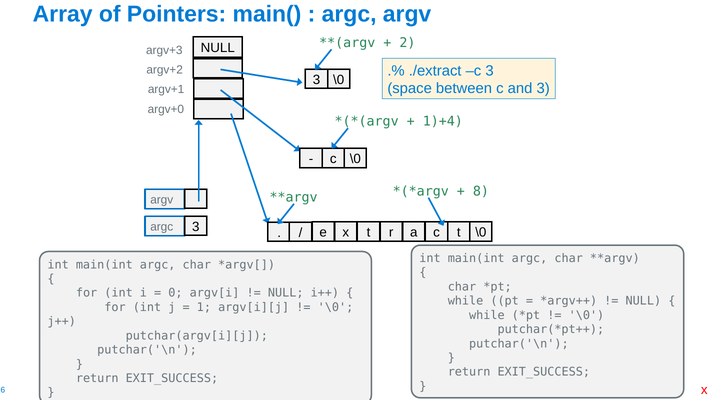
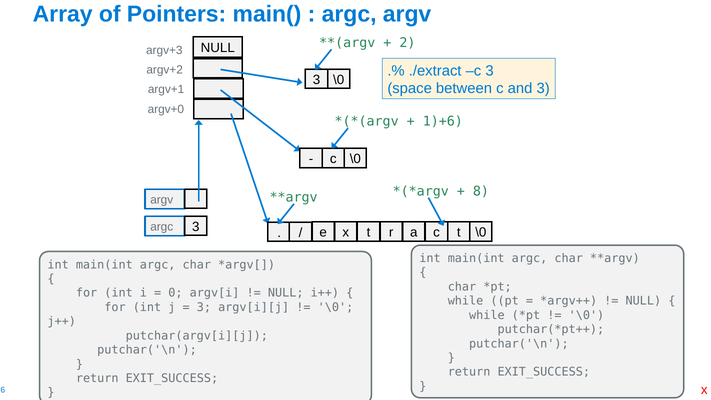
1)+4: 1)+4 -> 1)+6
1 at (204, 307): 1 -> 3
